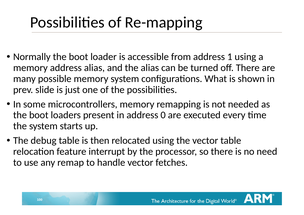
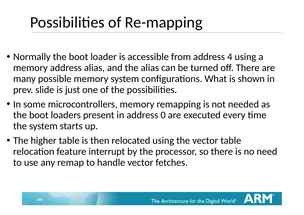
1: 1 -> 4
debug: debug -> higher
